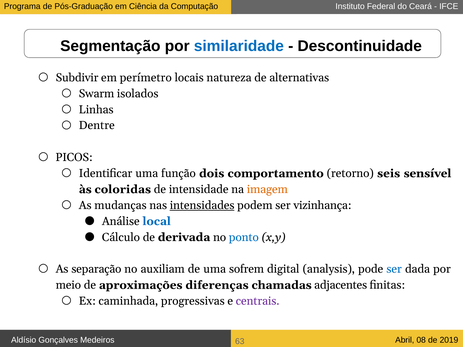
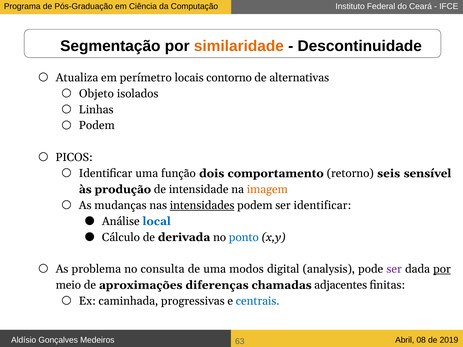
similaridade colour: blue -> orange
Subdivir: Subdivir -> Atualiza
natureza: natureza -> contorno
Swarm: Swarm -> Objeto
Dentre at (97, 126): Dentre -> Podem
coloridas: coloridas -> produção
ser vizinhança: vizinhança -> identificar
separação: separação -> problema
auxiliam: auxiliam -> consulta
sofrem: sofrem -> modos
ser at (394, 269) colour: blue -> purple
por at (442, 269) underline: none -> present
centrais colour: purple -> blue
